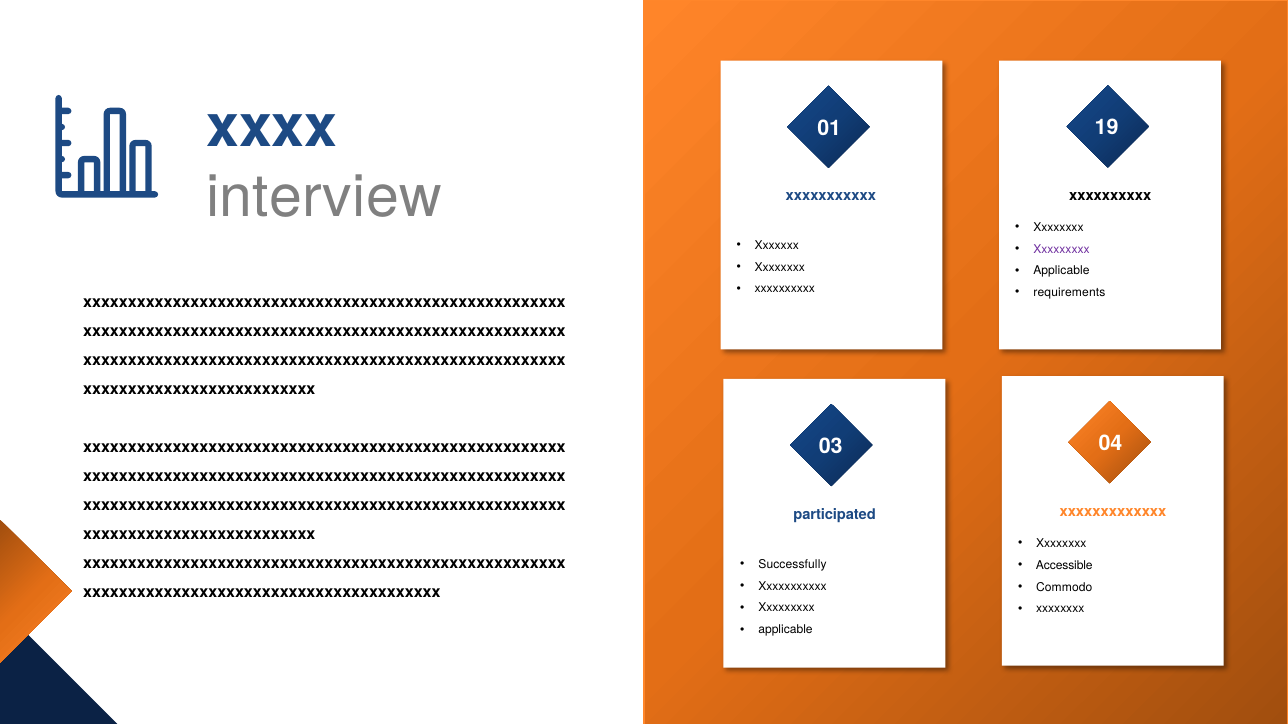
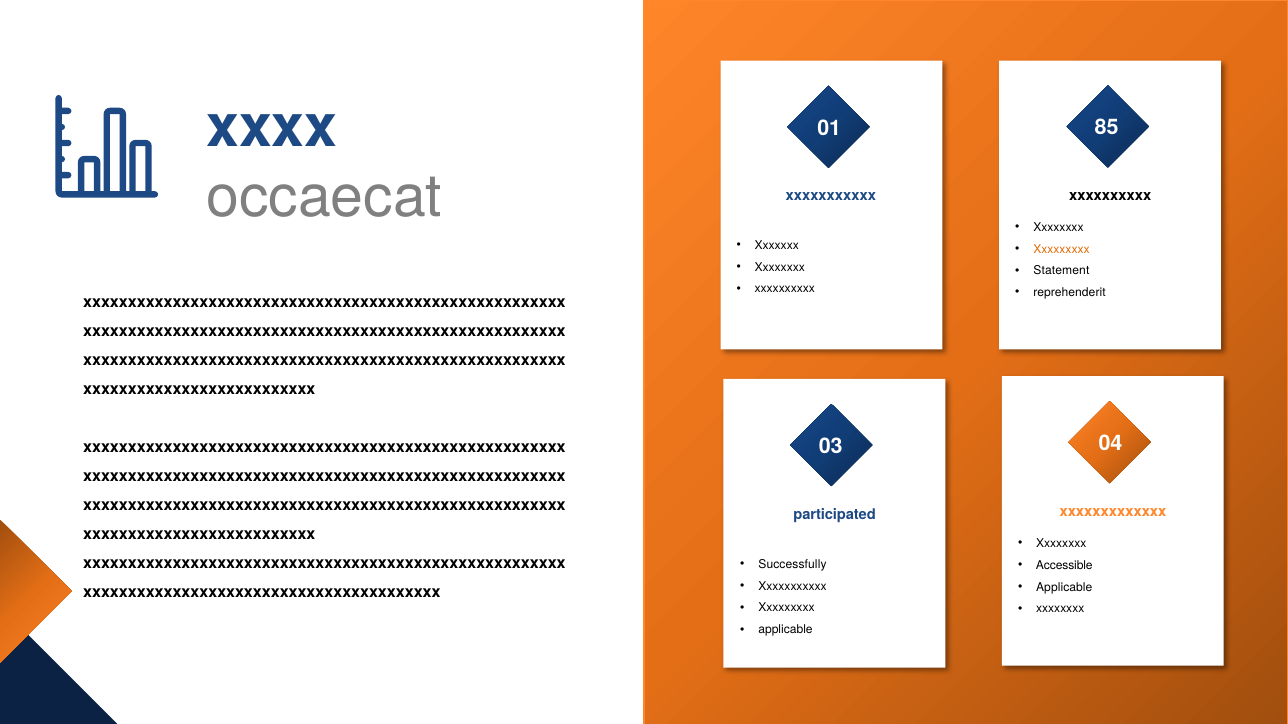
19: 19 -> 85
interview: interview -> occaecat
Xxxxxxxxx at (1061, 249) colour: purple -> orange
Applicable at (1061, 271): Applicable -> Statement
requirements: requirements -> reprehenderit
Commodo at (1064, 587): Commodo -> Applicable
